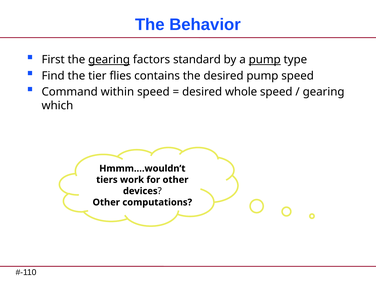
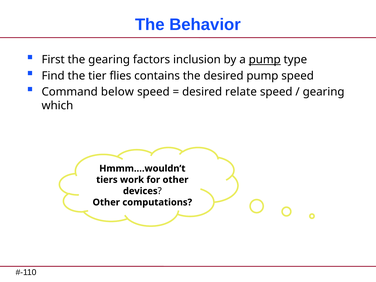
gearing at (109, 60) underline: present -> none
standard: standard -> inclusion
within: within -> below
whole: whole -> relate
